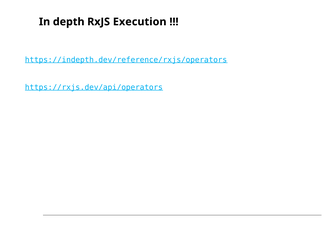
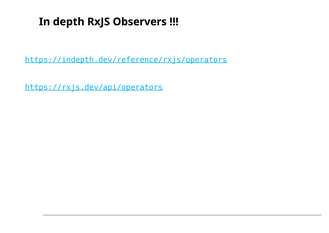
Execution: Execution -> Observers
